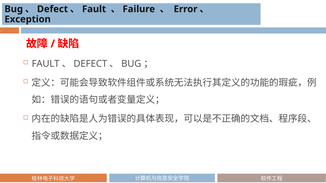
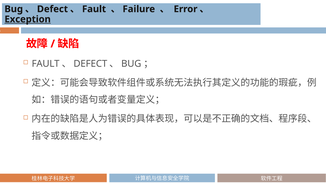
Exception underline: none -> present
